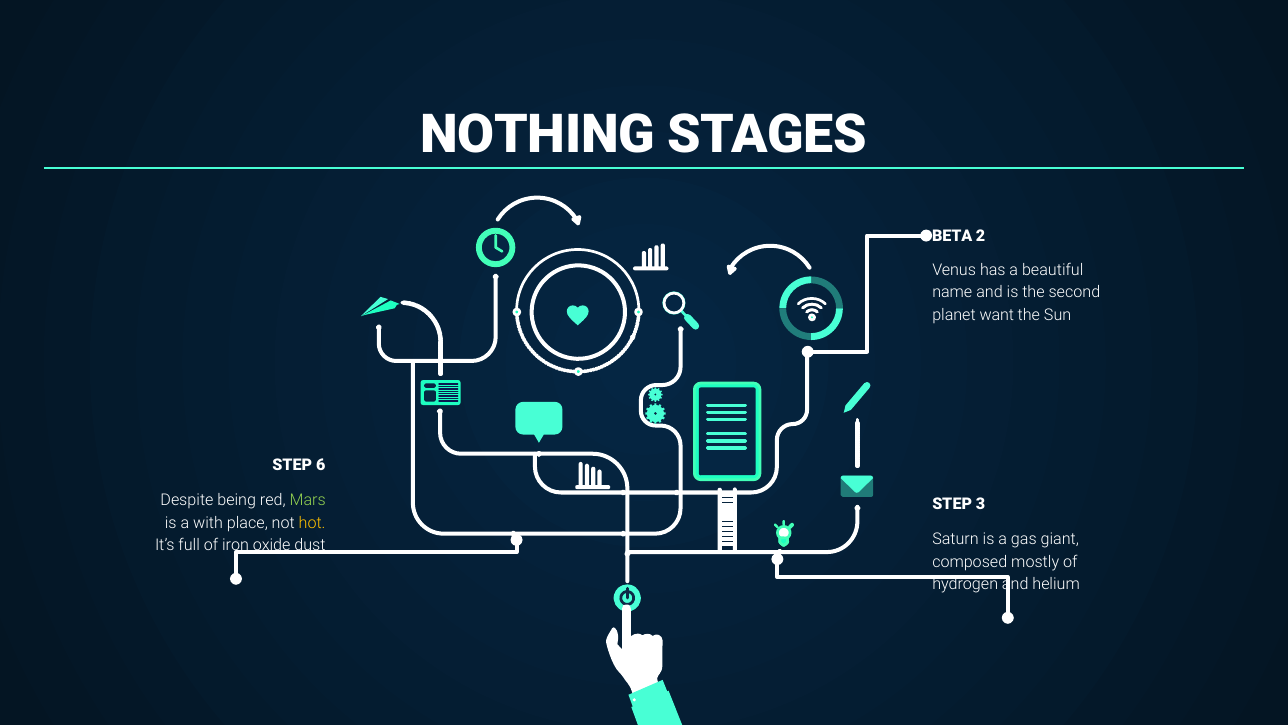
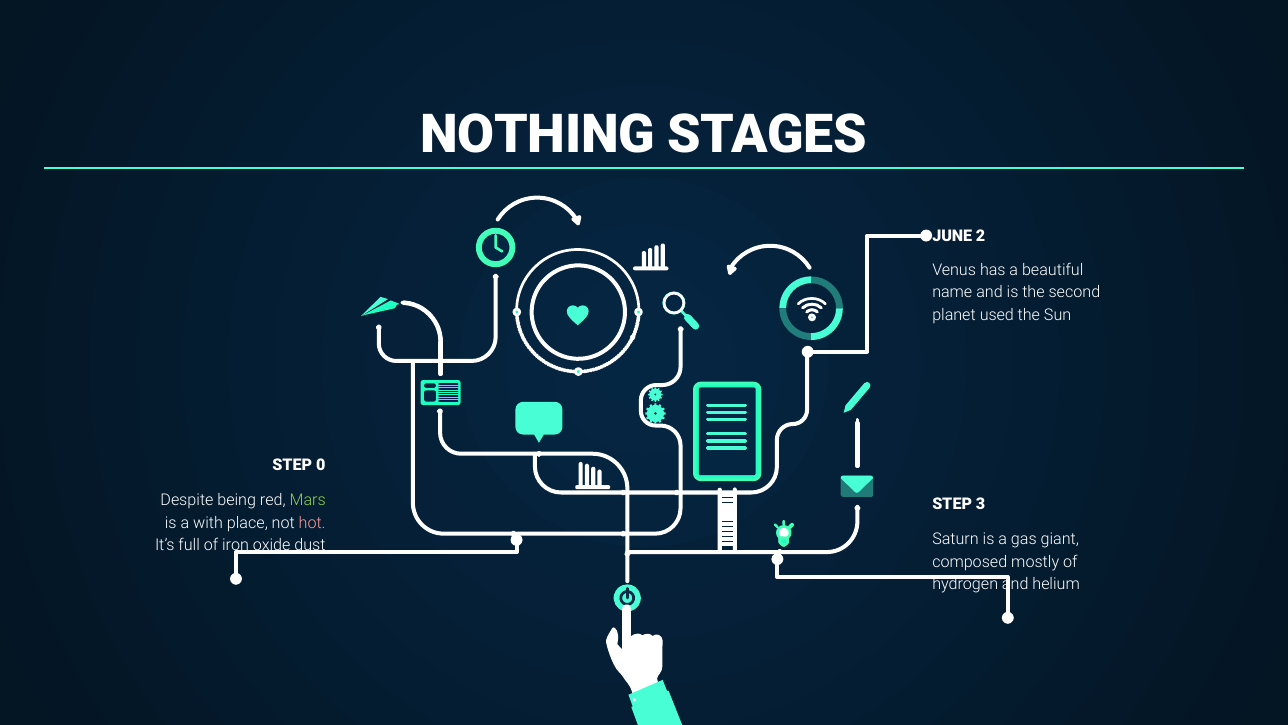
BETA: BETA -> JUNE
want: want -> used
6: 6 -> 0
hot colour: yellow -> pink
